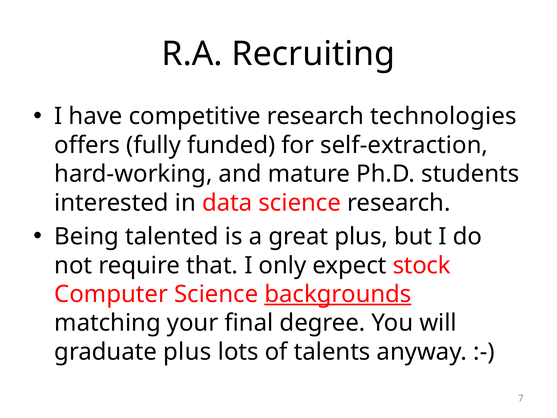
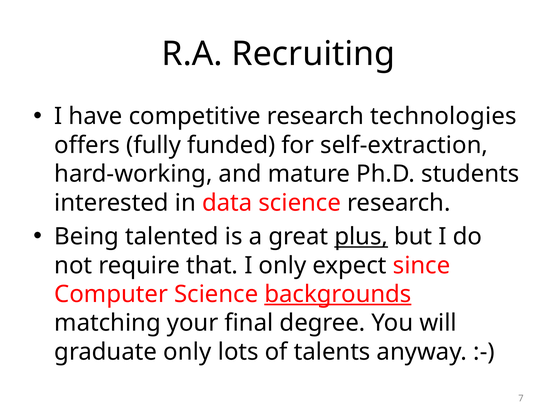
plus at (361, 236) underline: none -> present
stock: stock -> since
graduate plus: plus -> only
